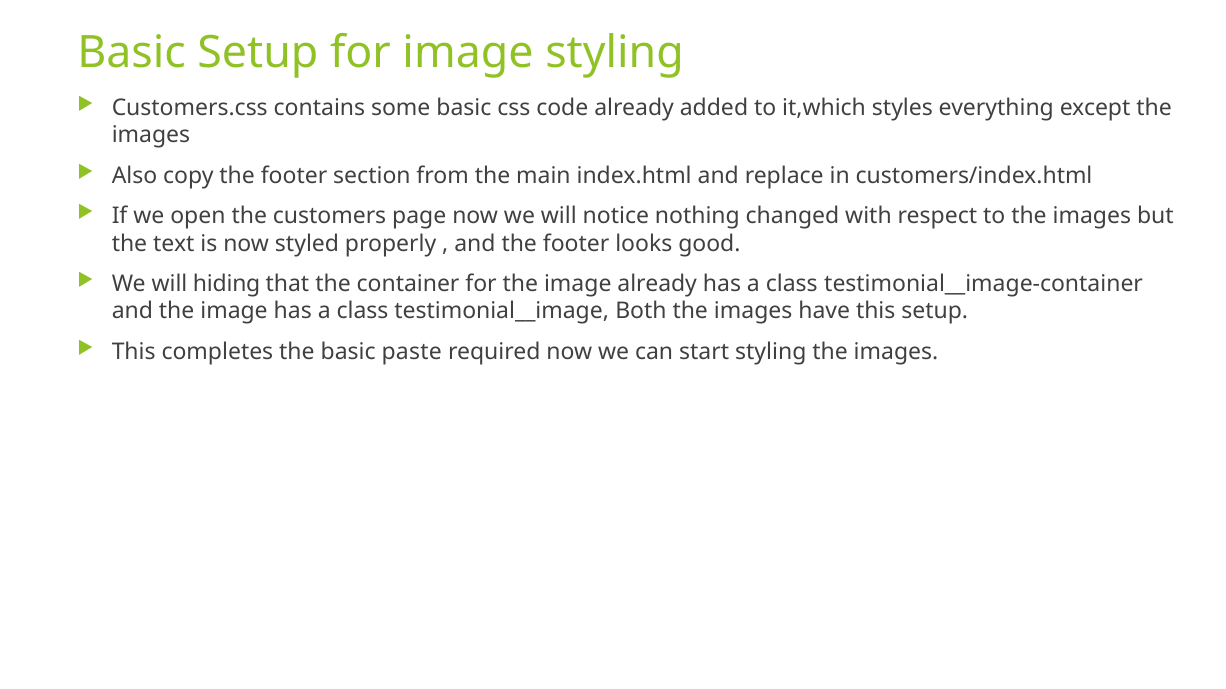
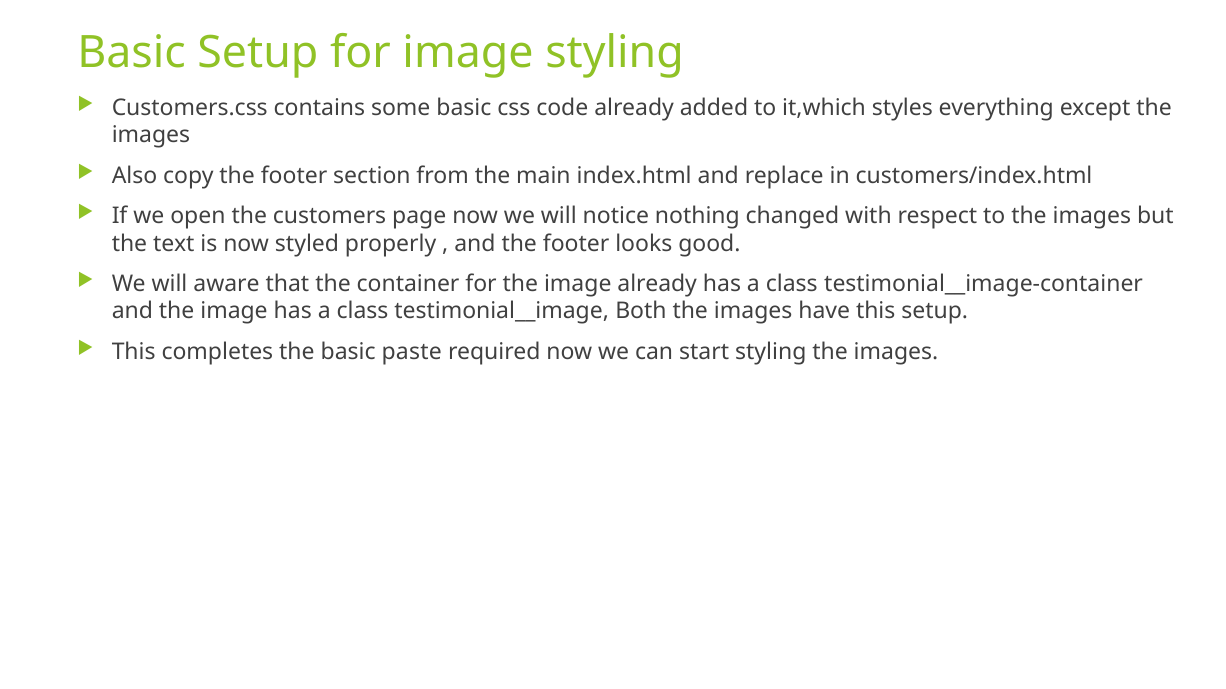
hiding: hiding -> aware
